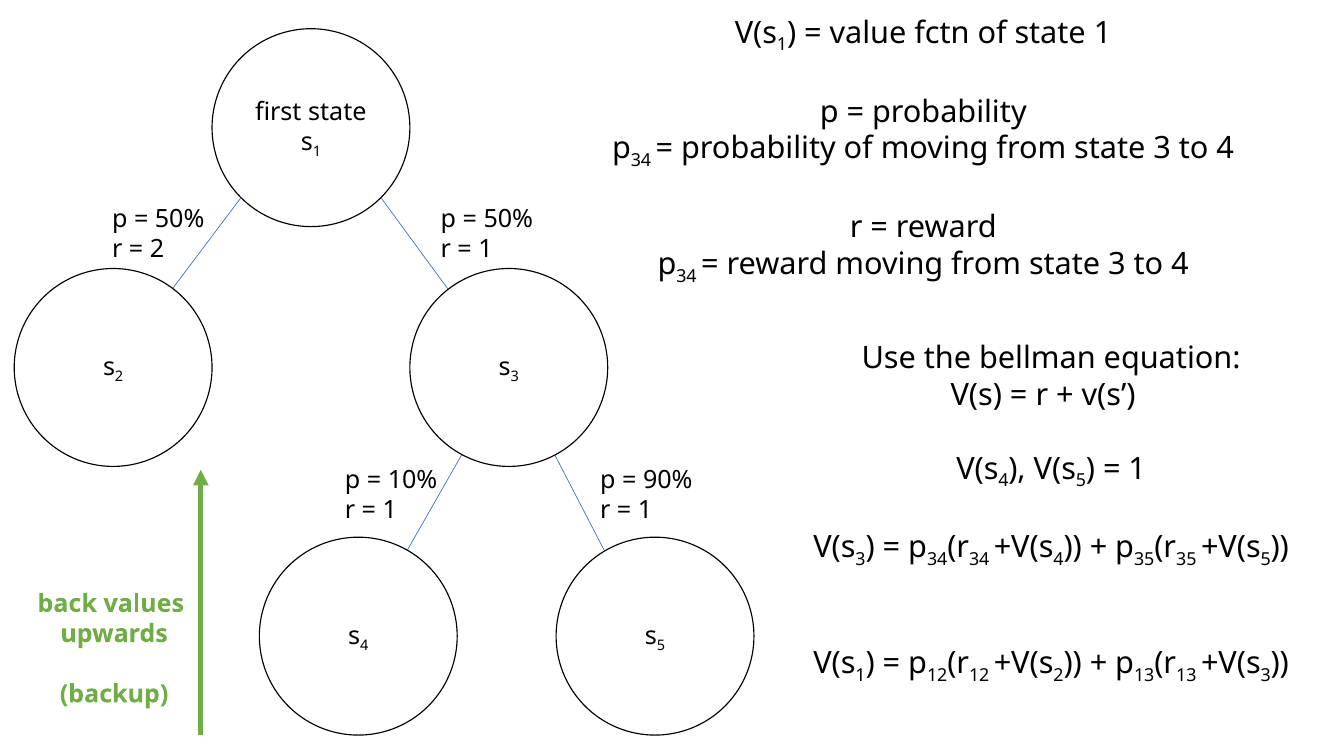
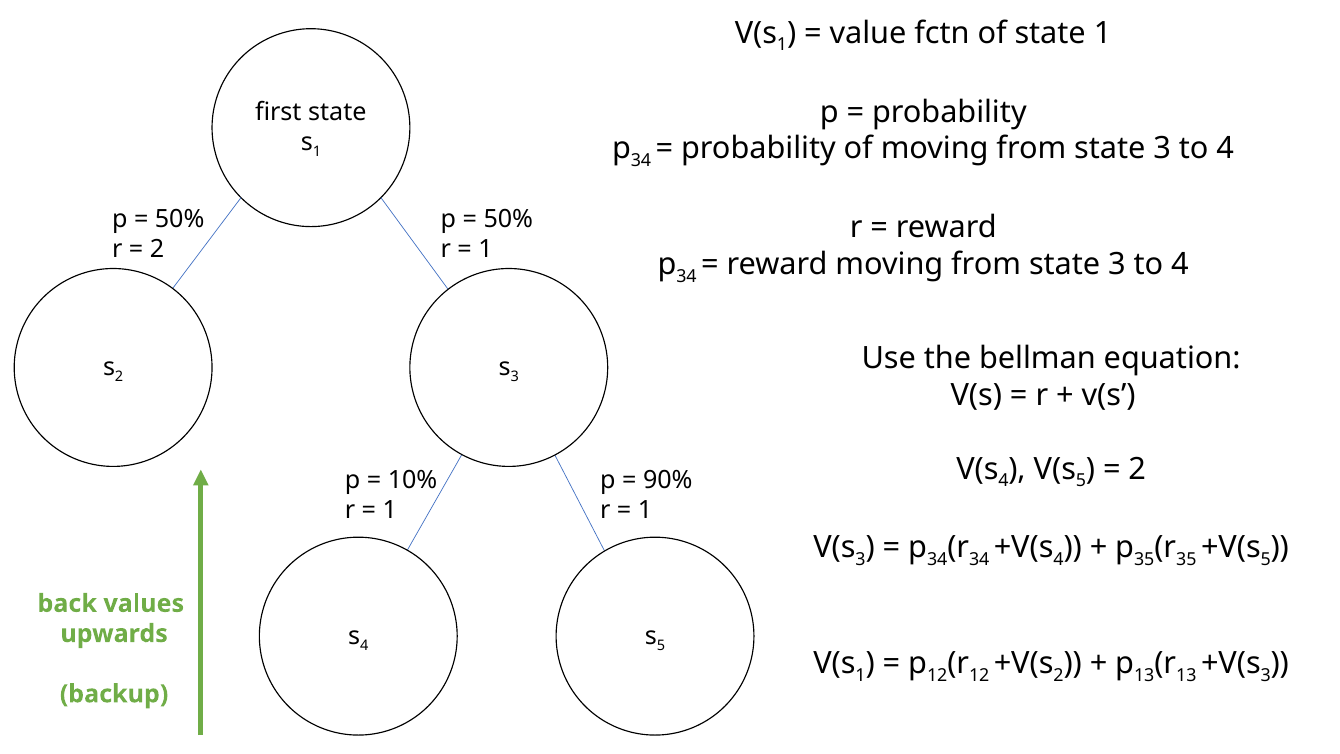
1 at (1137, 469): 1 -> 2
